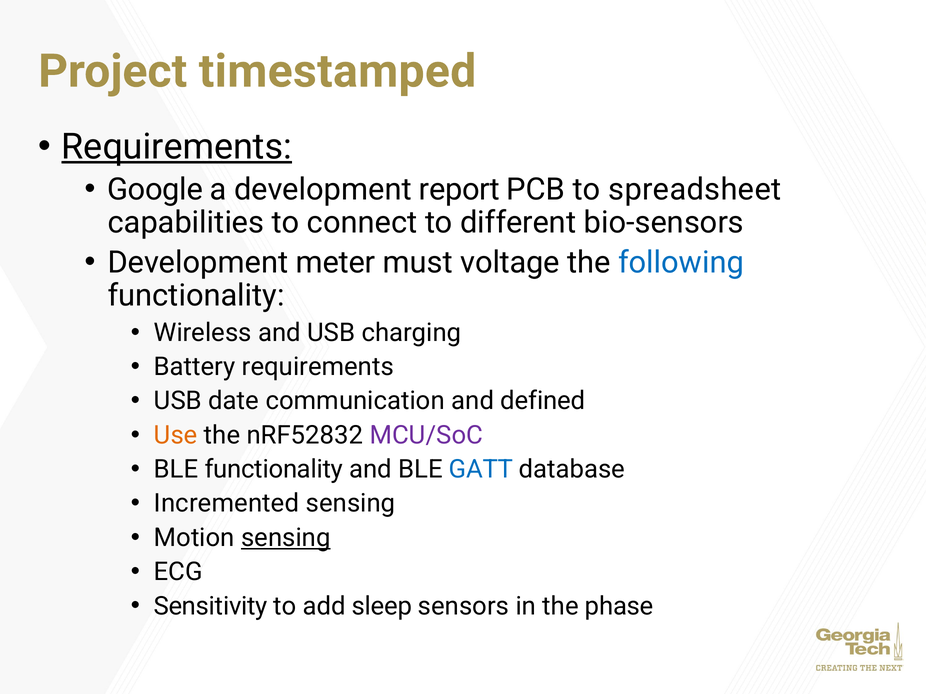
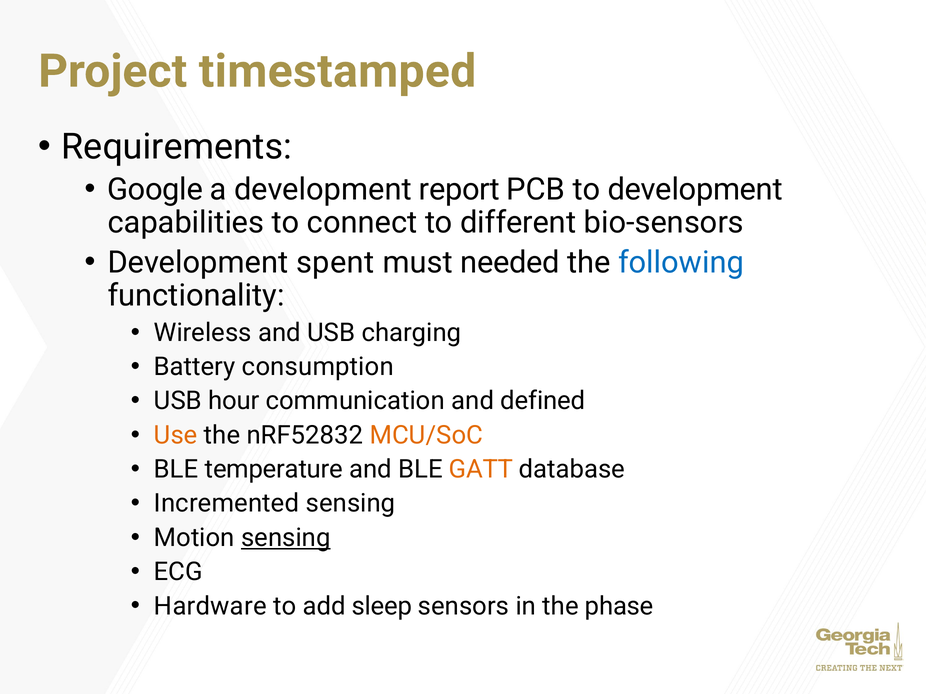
Requirements at (177, 147) underline: present -> none
to spreadsheet: spreadsheet -> development
meter: meter -> spent
voltage: voltage -> needed
Battery requirements: requirements -> consumption
date: date -> hour
MCU/SoC colour: purple -> orange
BLE functionality: functionality -> temperature
GATT colour: blue -> orange
Sensitivity: Sensitivity -> Hardware
